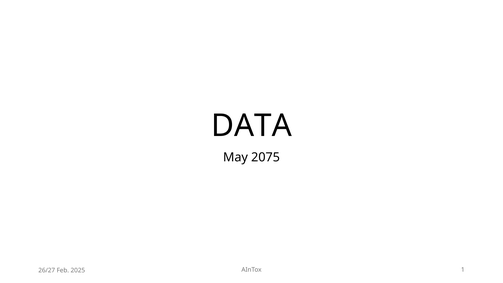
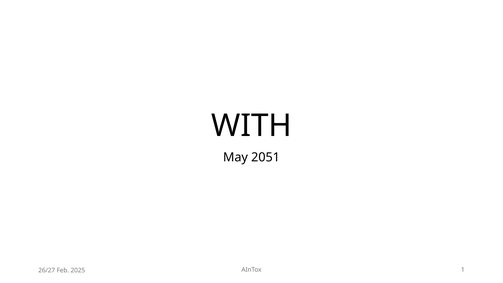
DATA: DATA -> WITH
2075: 2075 -> 2051
